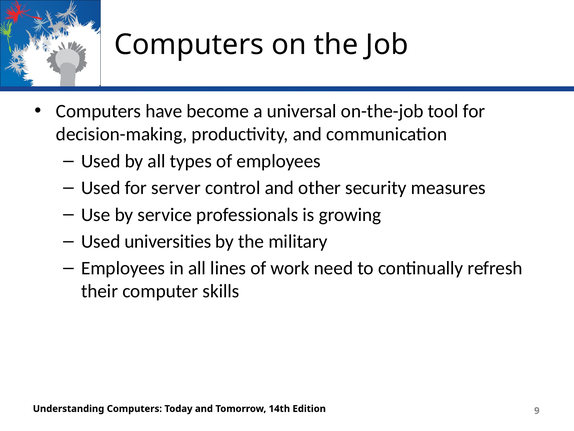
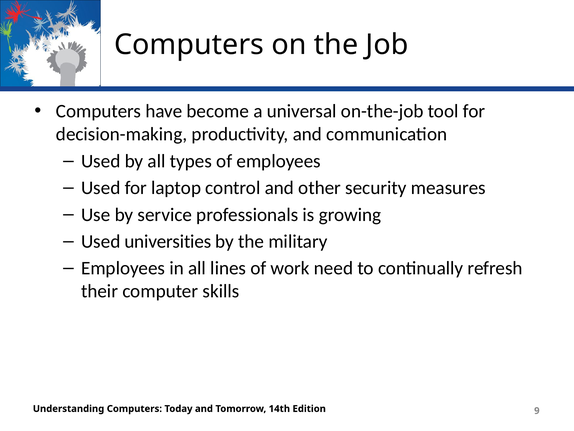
server: server -> laptop
